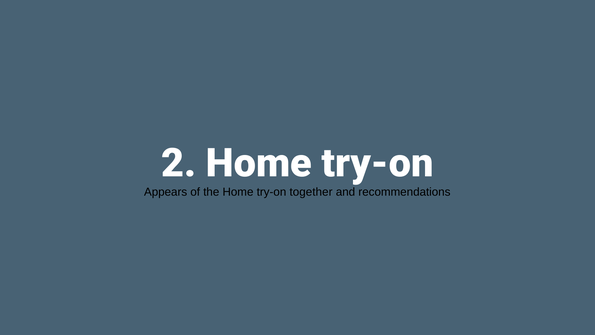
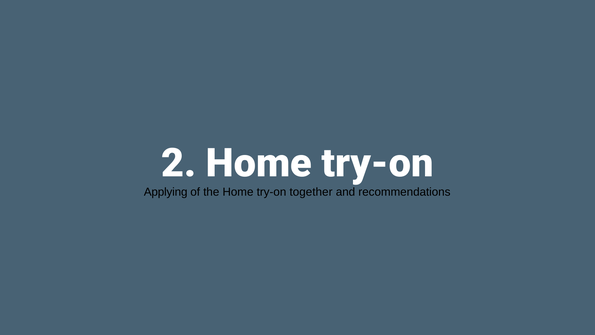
Appears: Appears -> Applying
